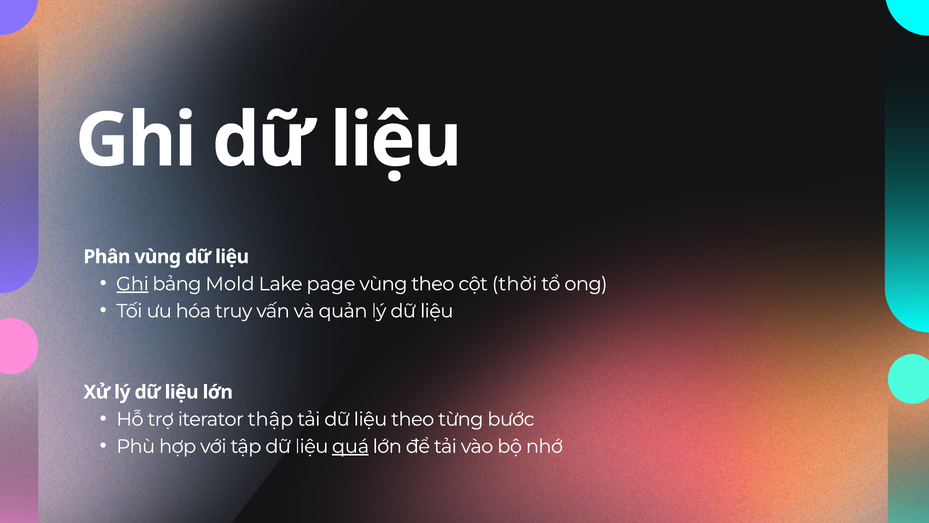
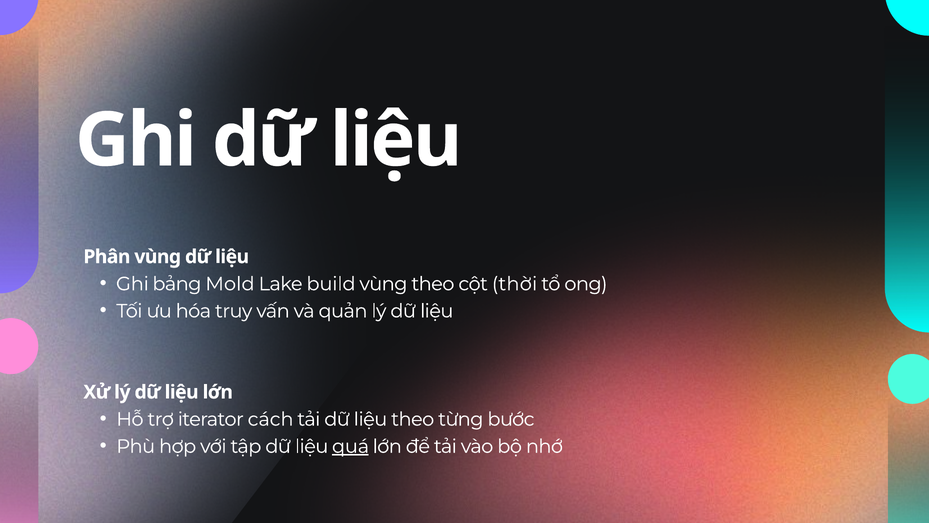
Ghi at (132, 284) underline: present -> none
page: page -> build
thập: thập -> cách
